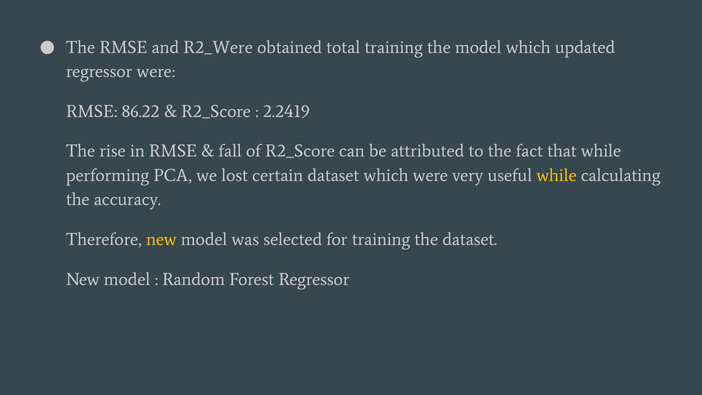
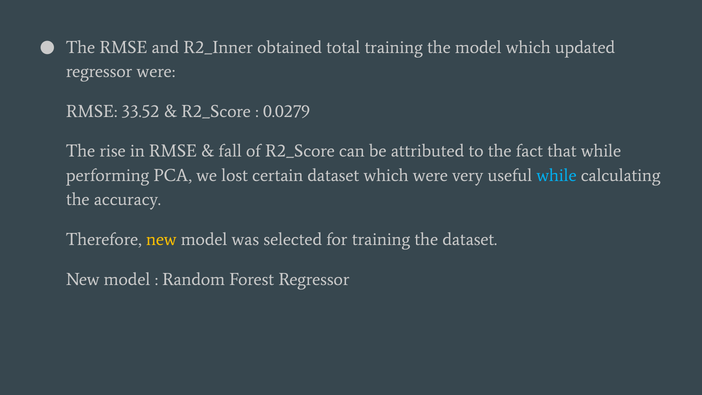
R2_Were: R2_Were -> R2_Inner
86.22: 86.22 -> 33.52
2.2419: 2.2419 -> 0.0279
while at (556, 175) colour: yellow -> light blue
